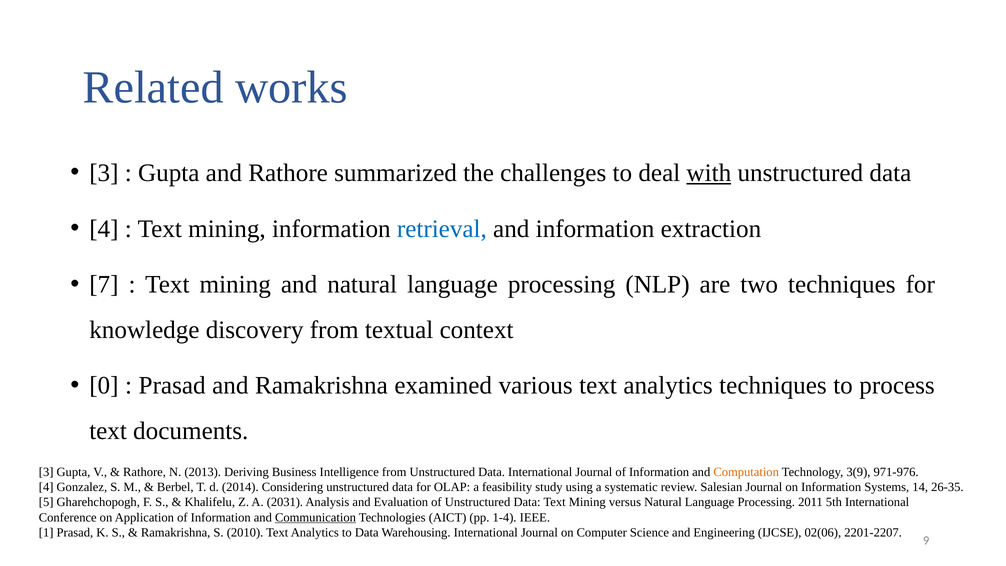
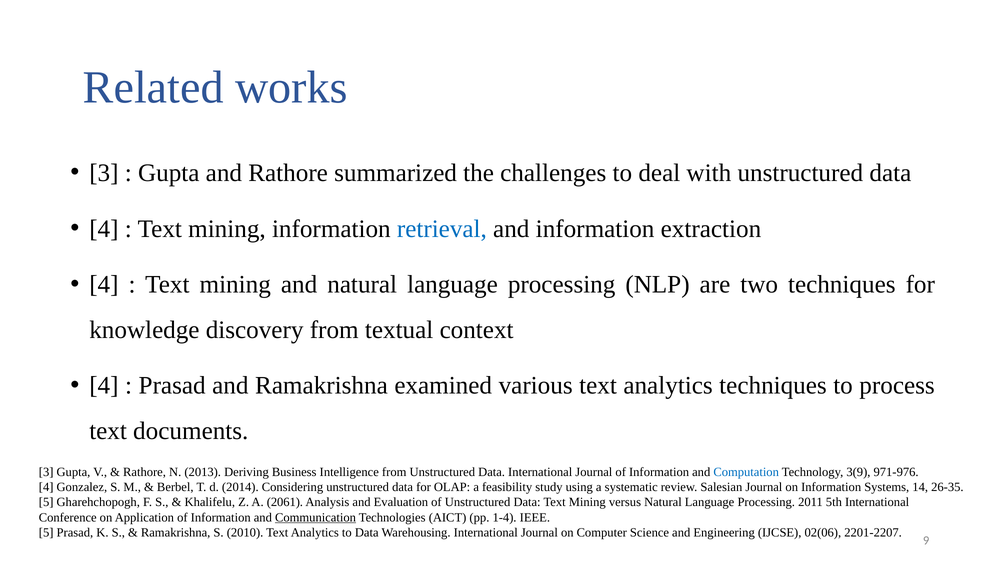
with underline: present -> none
7 at (104, 285): 7 -> 4
0 at (104, 386): 0 -> 4
Computation colour: orange -> blue
2031: 2031 -> 2061
1 at (46, 532): 1 -> 5
